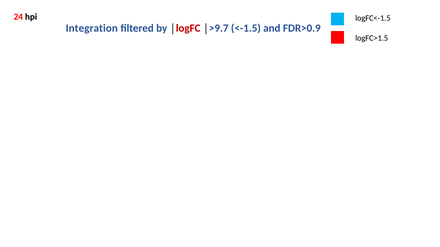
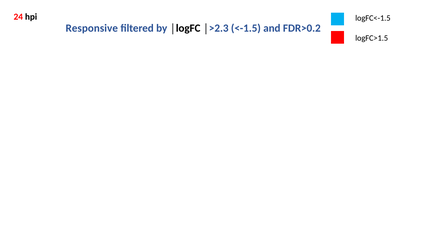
Integration: Integration -> Responsive
logFC colour: red -> black
>9.7: >9.7 -> >2.3
FDR>0.9: FDR>0.9 -> FDR>0.2
